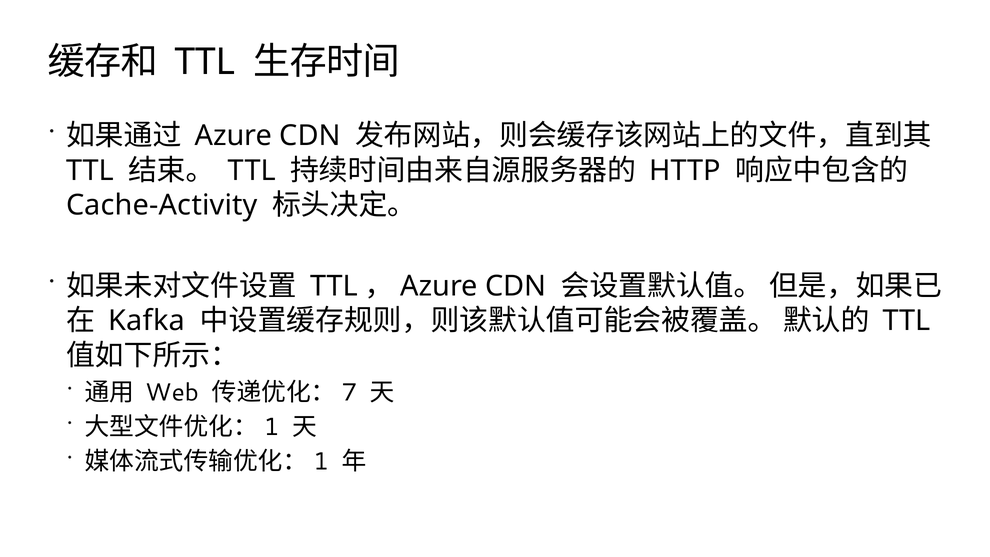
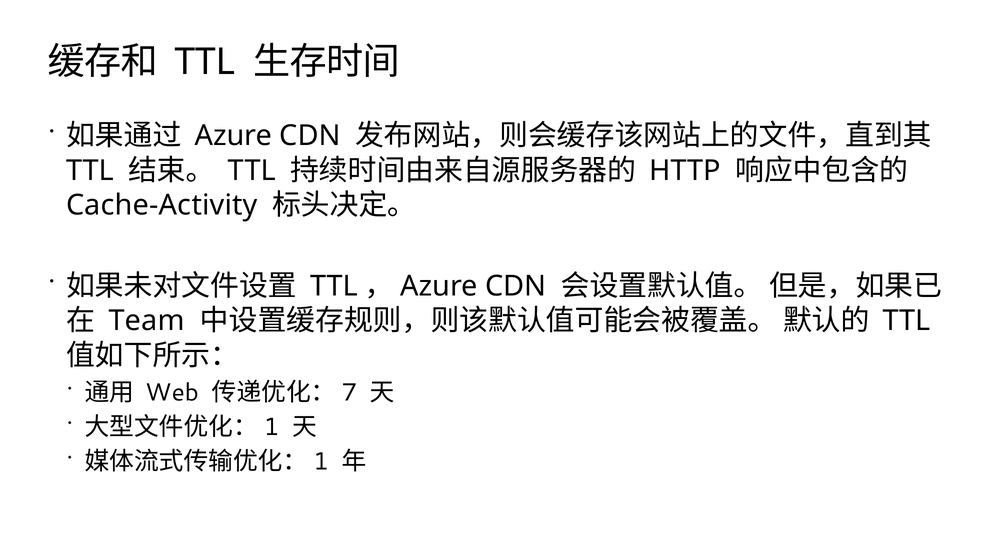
Kafka: Kafka -> Team
